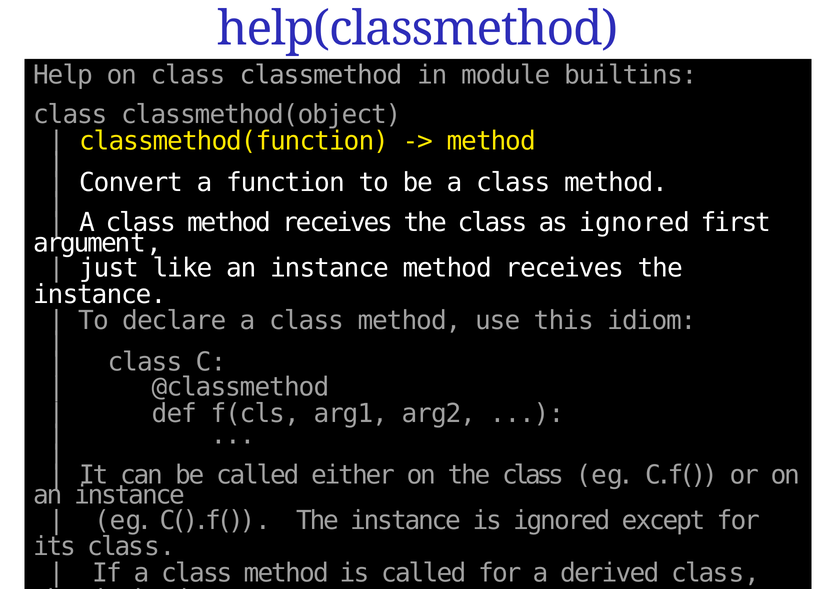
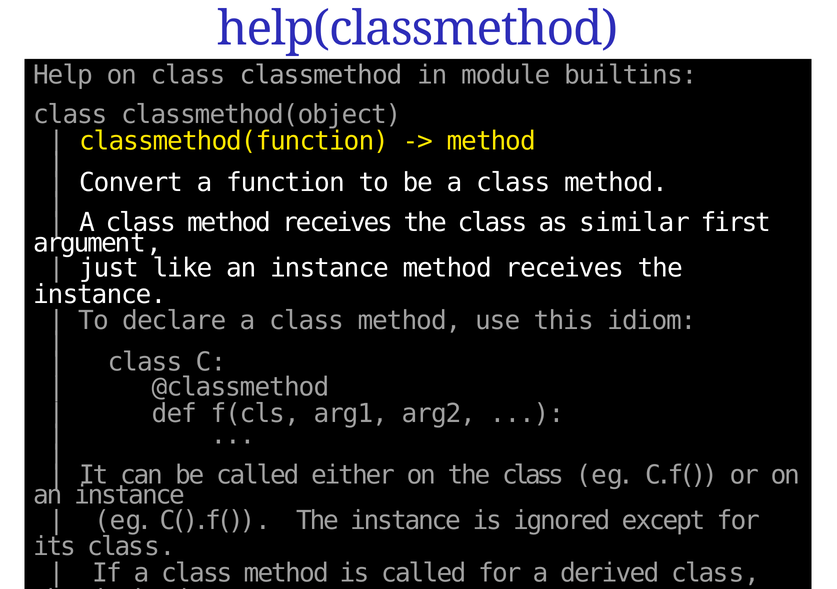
as ignored: ignored -> similar
